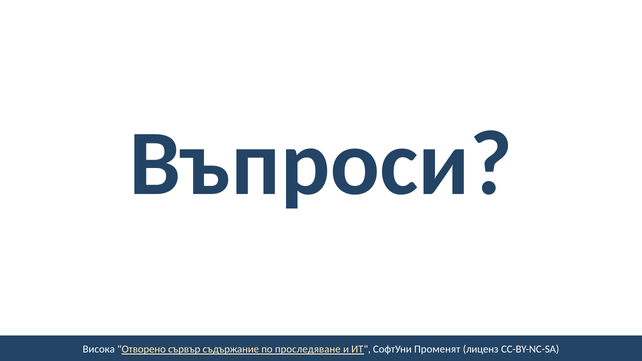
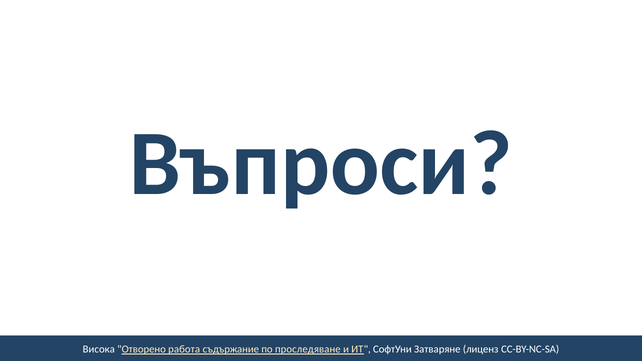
сървър: сървър -> работа
Променят: Променят -> Затваряне
